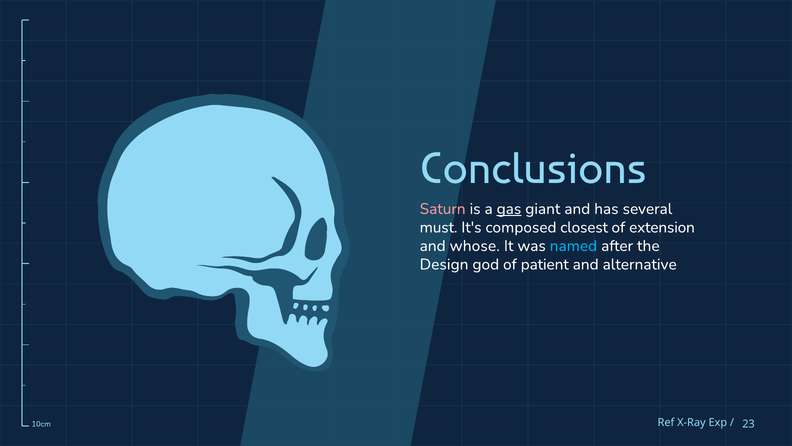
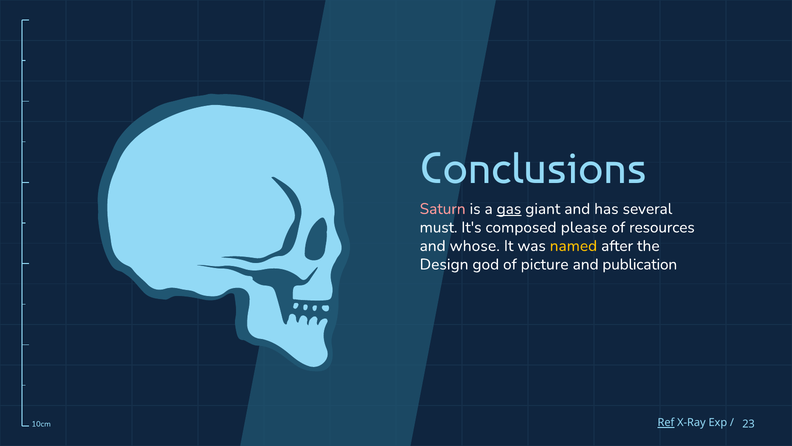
closest: closest -> please
extension: extension -> resources
named colour: light blue -> yellow
patient: patient -> picture
alternative: alternative -> publication
Ref underline: none -> present
